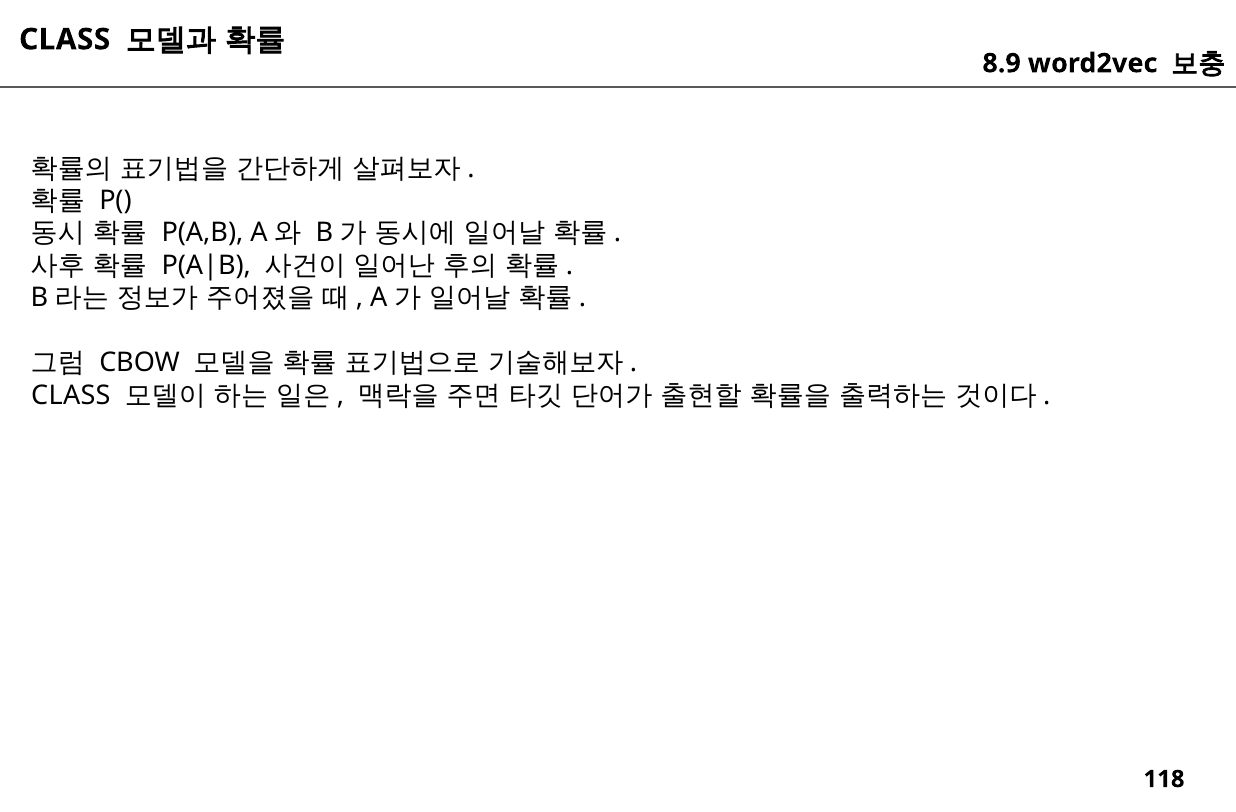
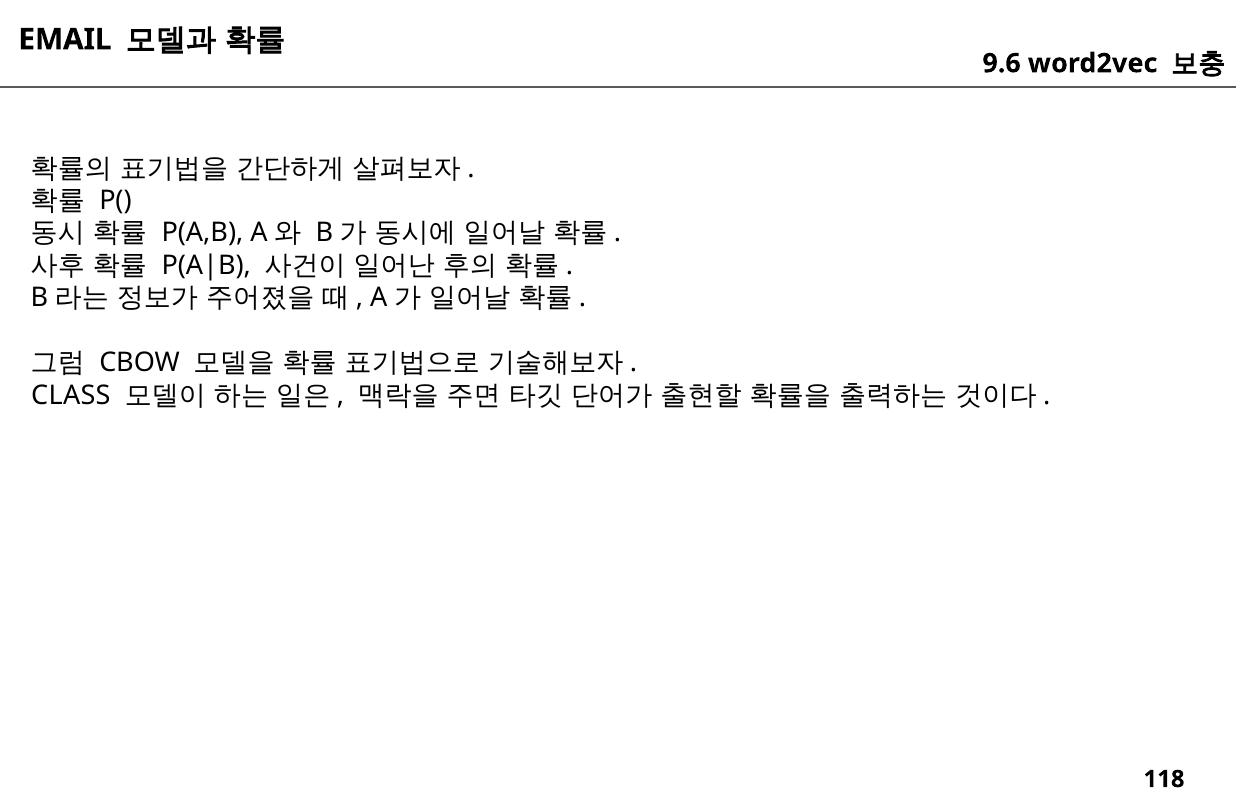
CLASS at (65, 39): CLASS -> EMAIL
8.9: 8.9 -> 9.6
